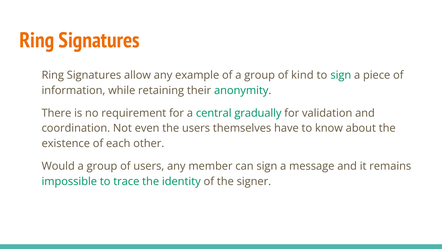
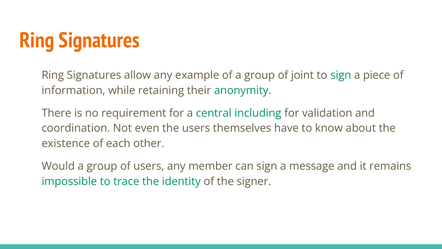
kind: kind -> joint
gradually: gradually -> including
